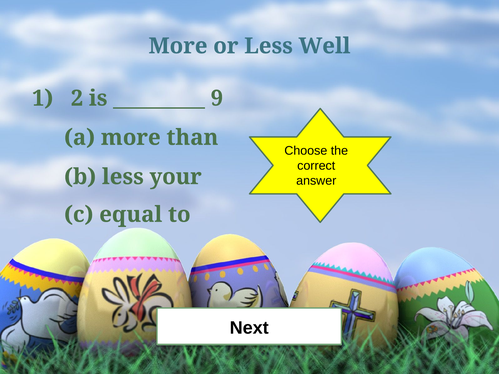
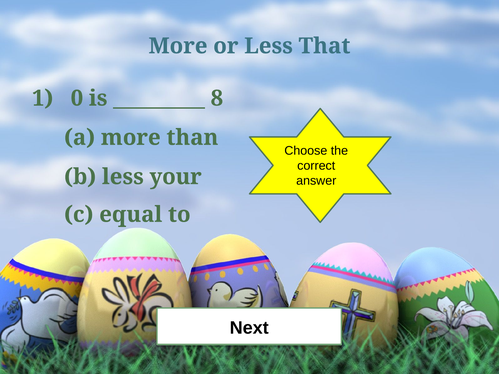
Well: Well -> That
2: 2 -> 0
9: 9 -> 8
